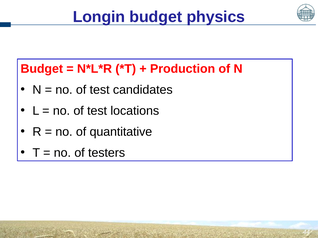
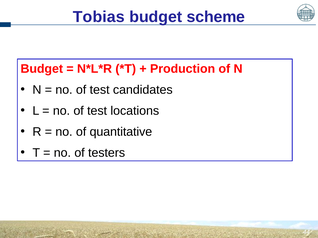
Longin: Longin -> Tobias
physics: physics -> scheme
